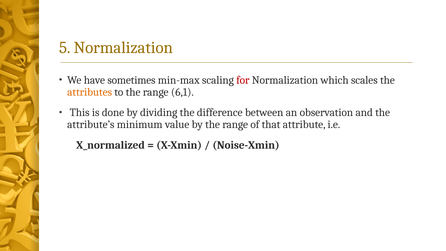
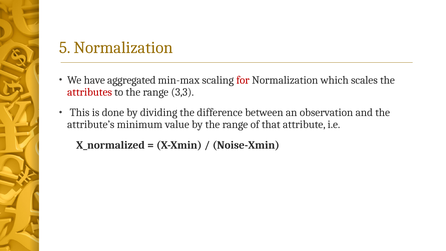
sometimes: sometimes -> aggregated
attributes colour: orange -> red
6,1: 6,1 -> 3,3
